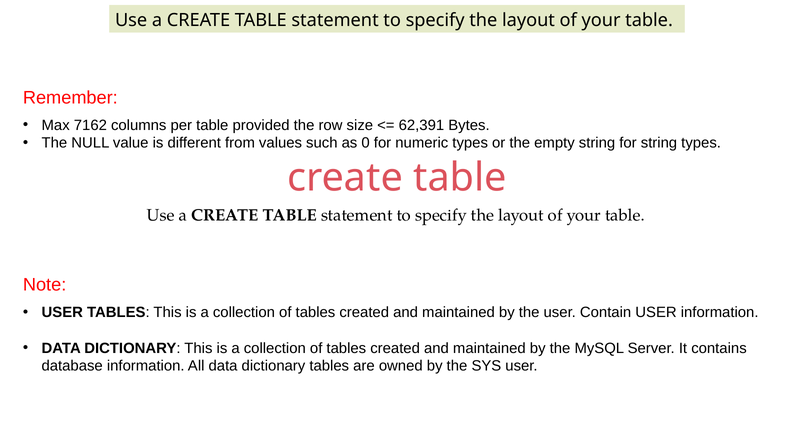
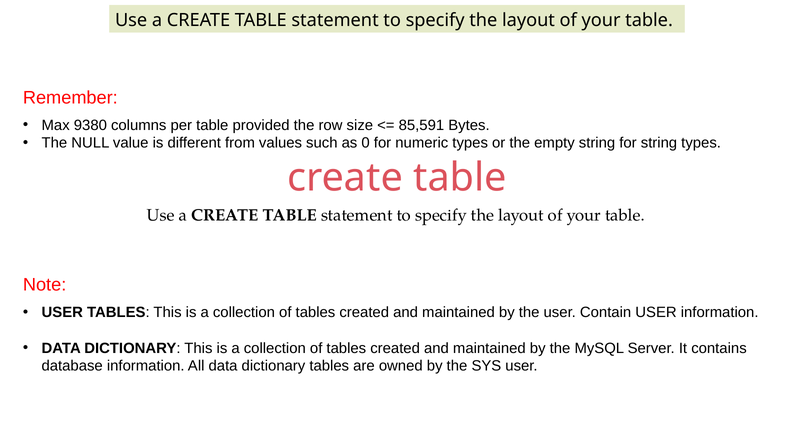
7162: 7162 -> 9380
62,391: 62,391 -> 85,591
